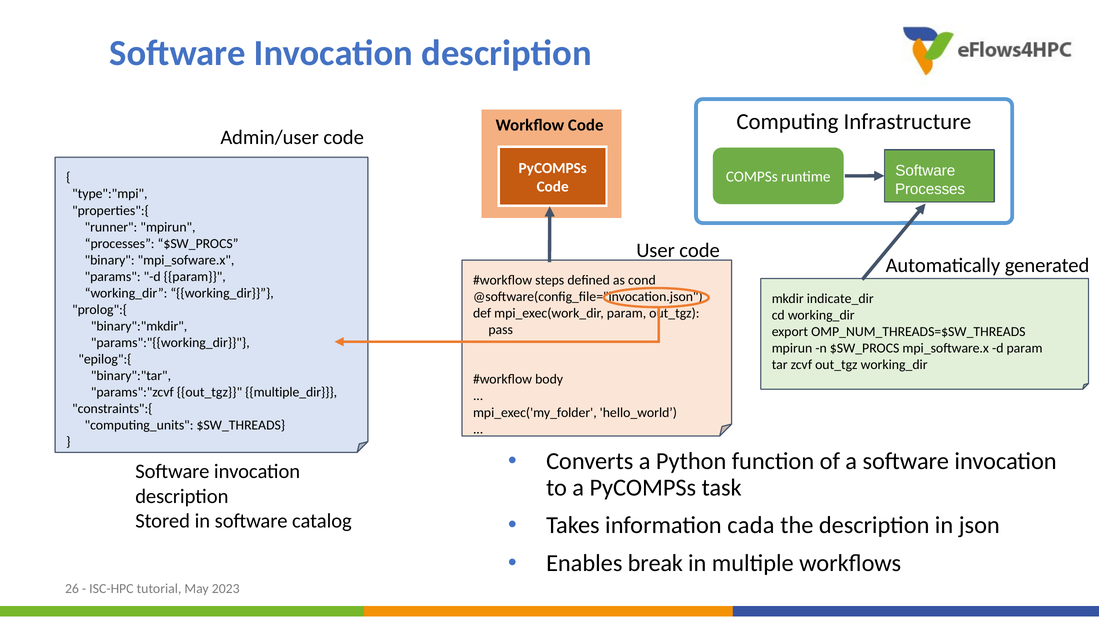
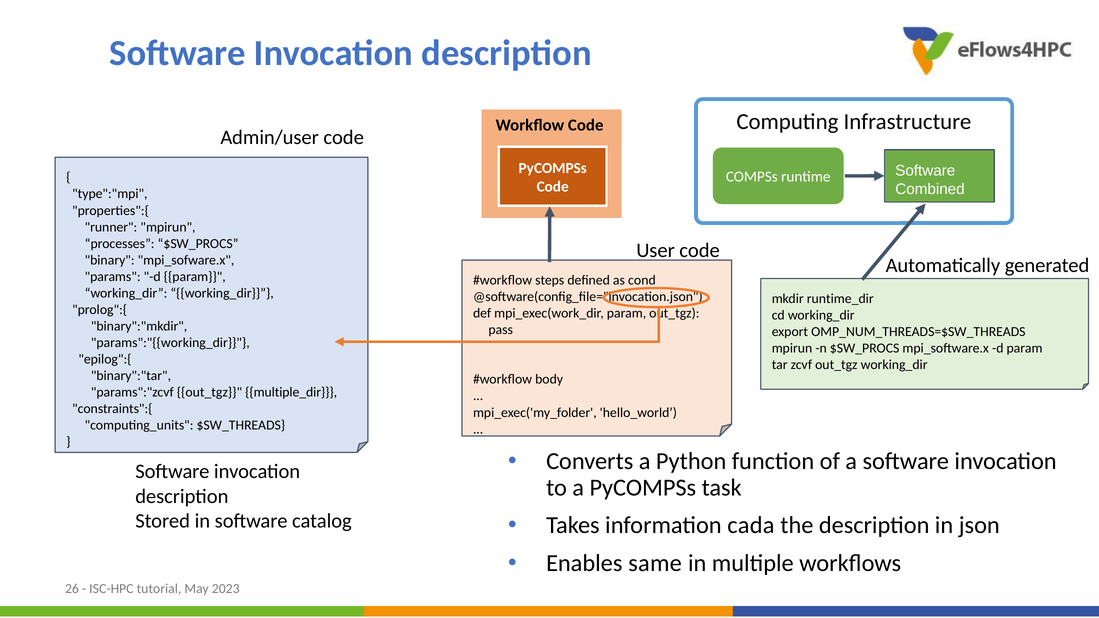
Processes at (930, 189): Processes -> Combined
indicate_dir: indicate_dir -> runtime_dir
break: break -> same
